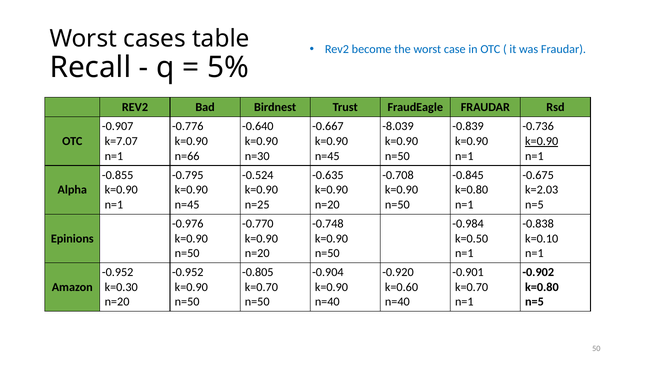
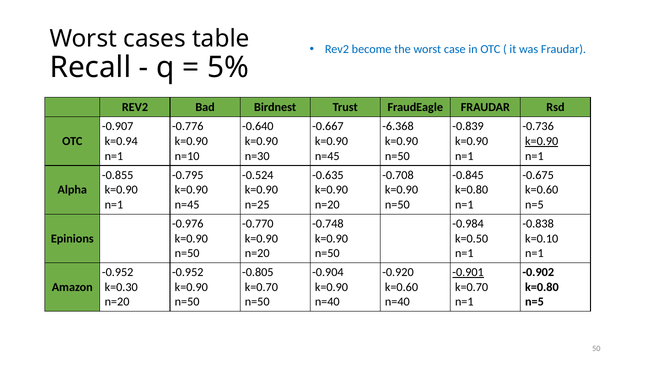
-8.039: -8.039 -> -6.368
k=7.07: k=7.07 -> k=0.94
n=66: n=66 -> n=10
k=2.03 at (542, 190): k=2.03 -> k=0.60
-0.901 underline: none -> present
